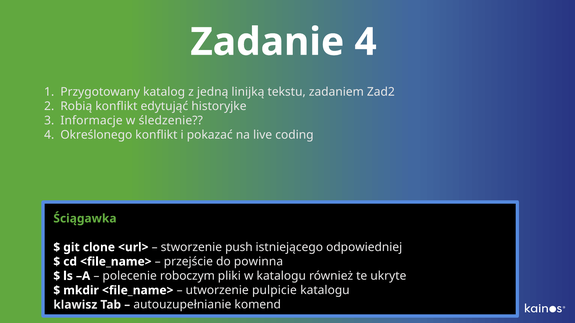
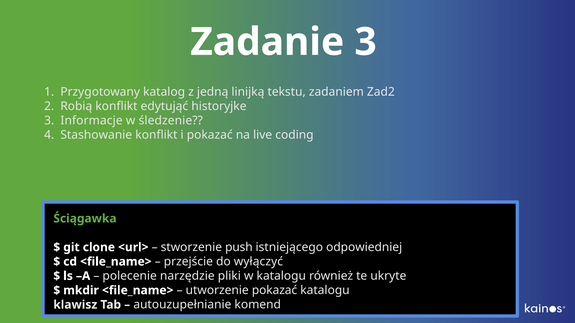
Zadanie 4: 4 -> 3
Określonego: Określonego -> Stashowanie
powinna: powinna -> wyłączyć
roboczym: roboczym -> narzędzie
utworzenie pulpicie: pulpicie -> pokazać
